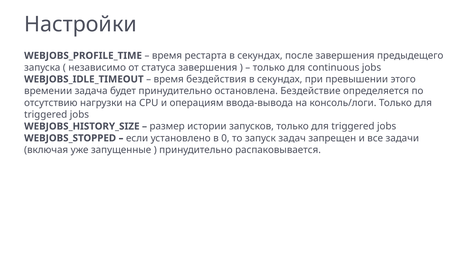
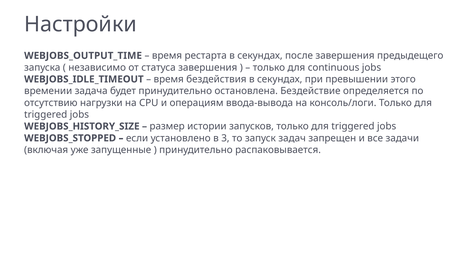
WEBJOBS_PROFILE_TIME: WEBJOBS_PROFILE_TIME -> WEBJOBS_OUTPUT_TIME
0: 0 -> 3
